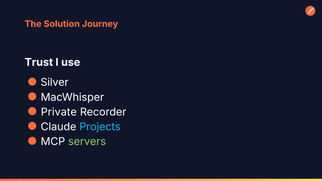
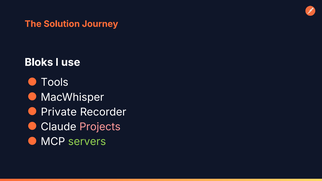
Trust: Trust -> Bloks
Silver: Silver -> Tools
Projects colour: light blue -> pink
